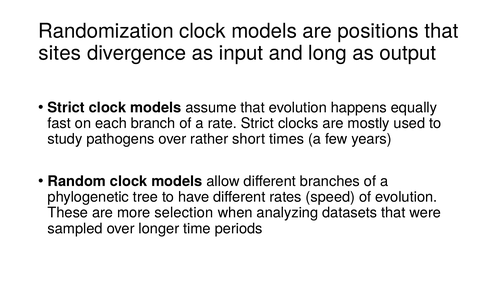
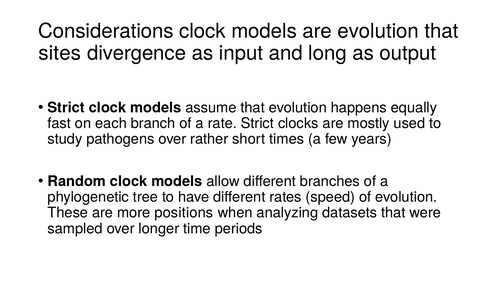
Randomization: Randomization -> Considerations
are positions: positions -> evolution
selection: selection -> positions
